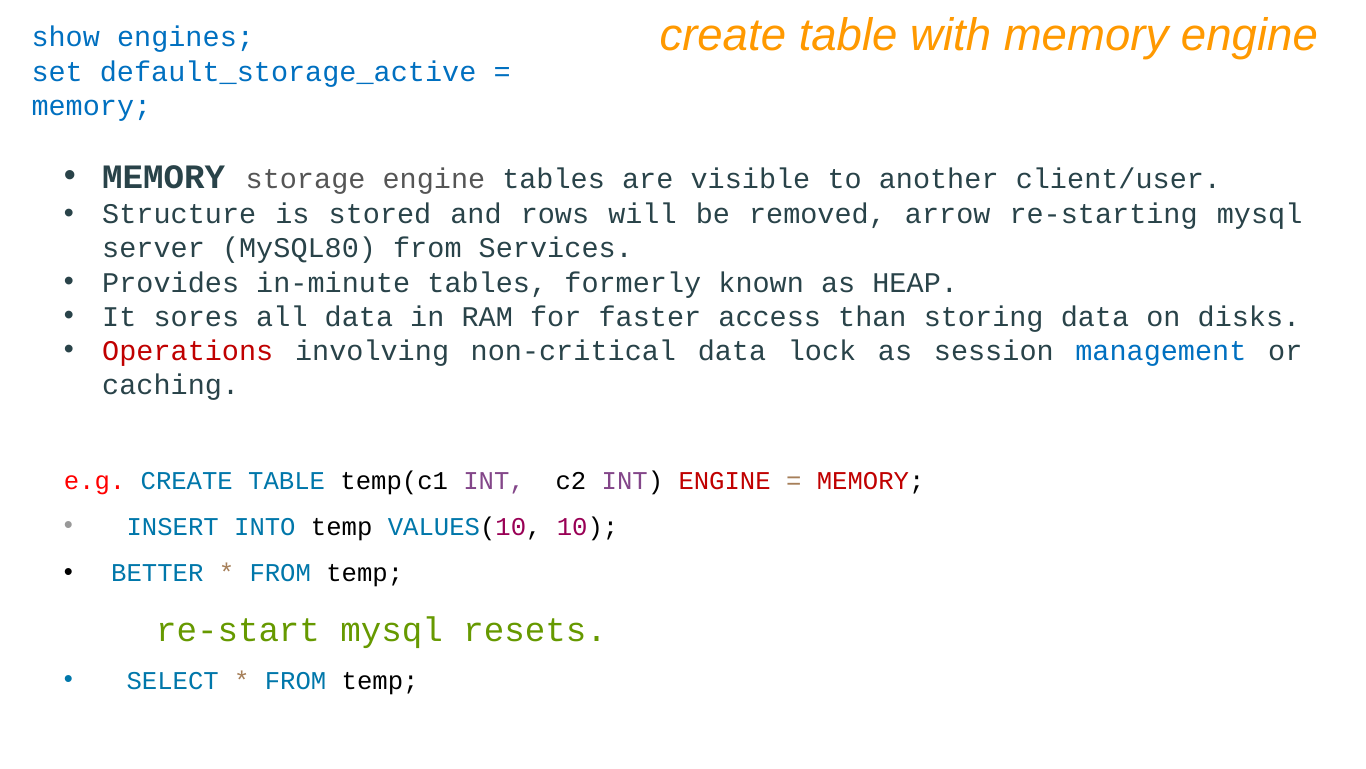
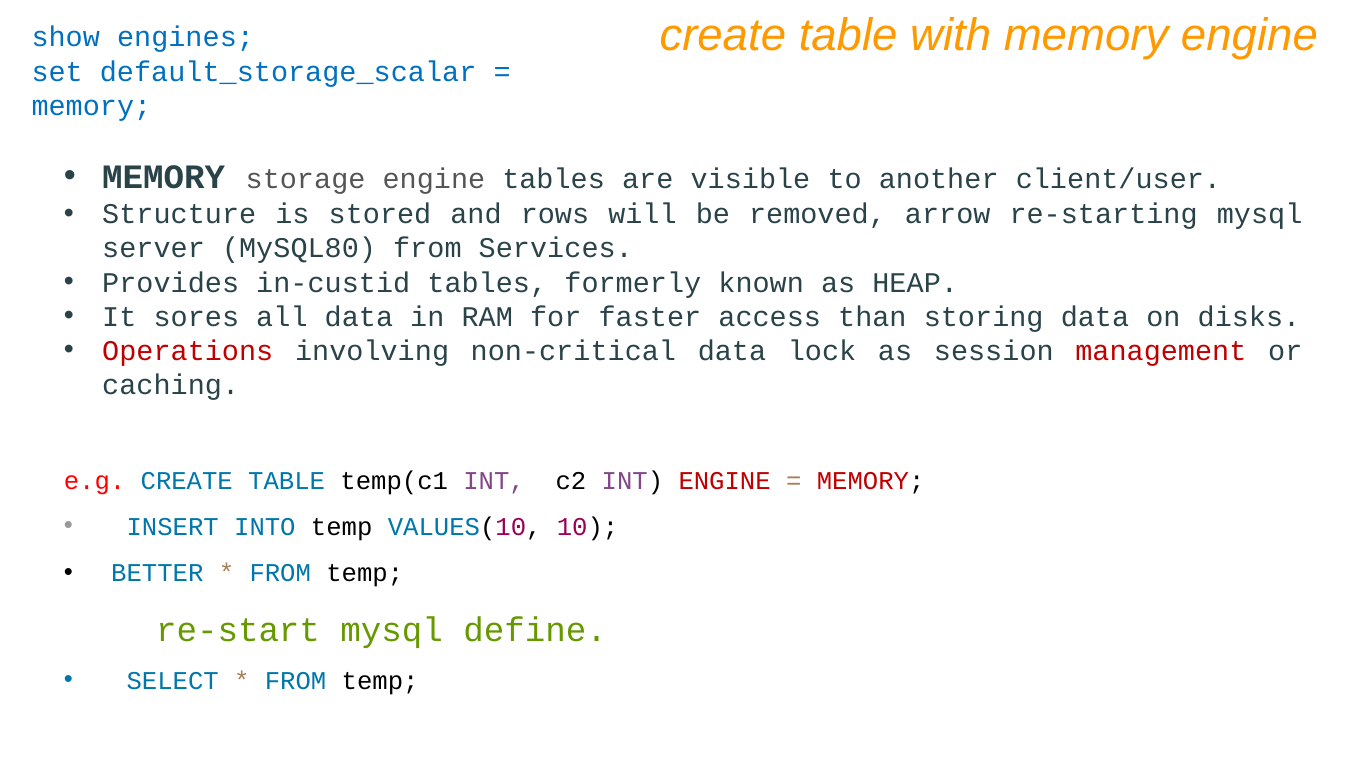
default_storage_active: default_storage_active -> default_storage_scalar
in-minute: in-minute -> in-custid
management colour: blue -> red
resets: resets -> define
